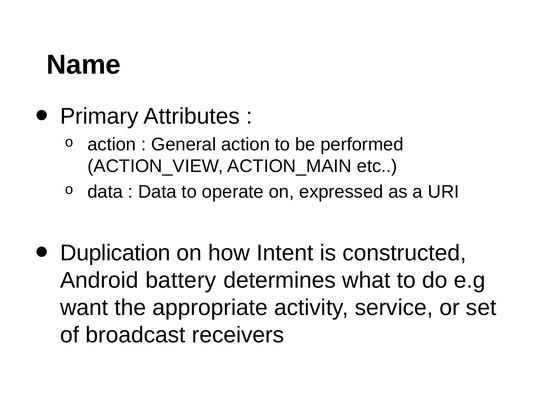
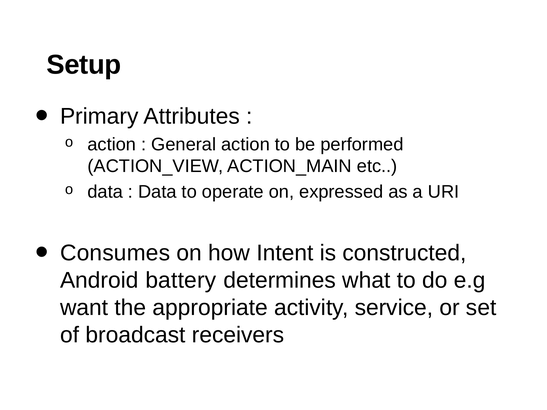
Name: Name -> Setup
Duplication: Duplication -> Consumes
